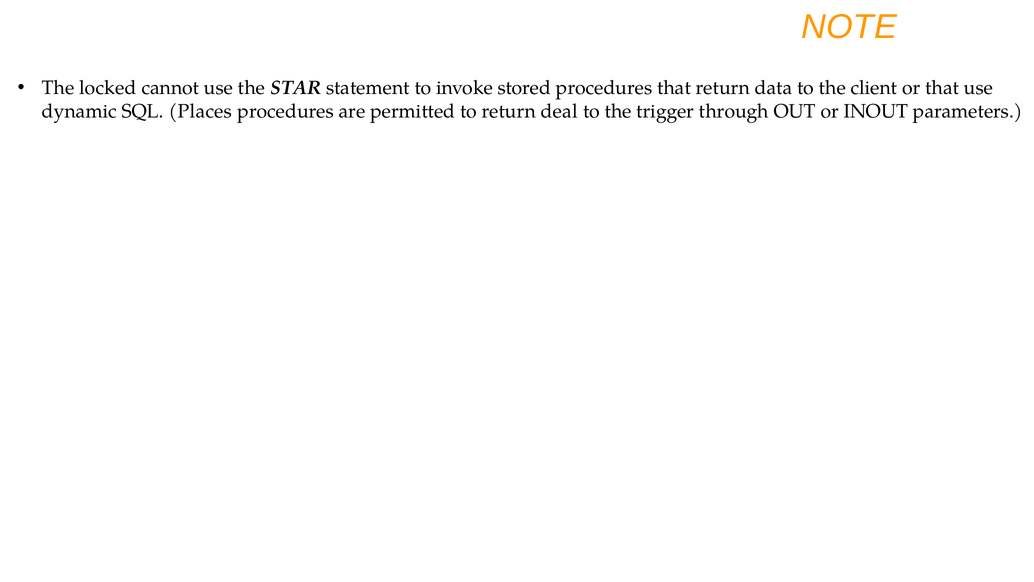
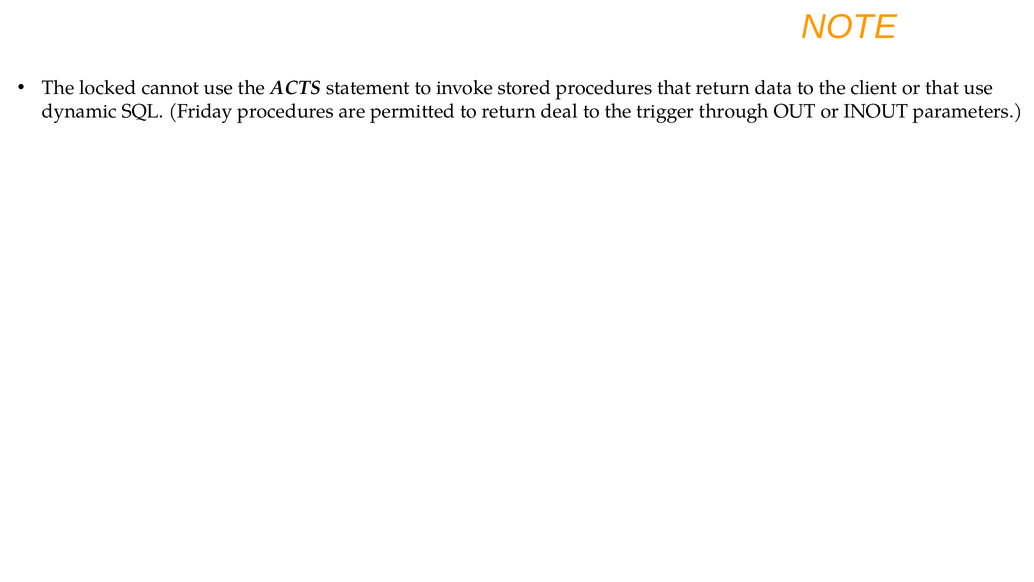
STAR: STAR -> ACTS
Places: Places -> Friday
